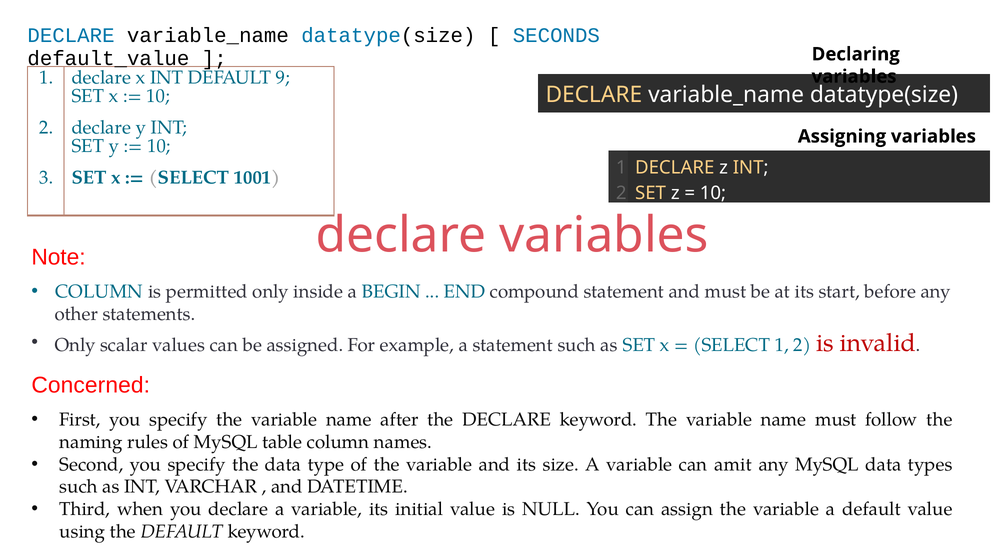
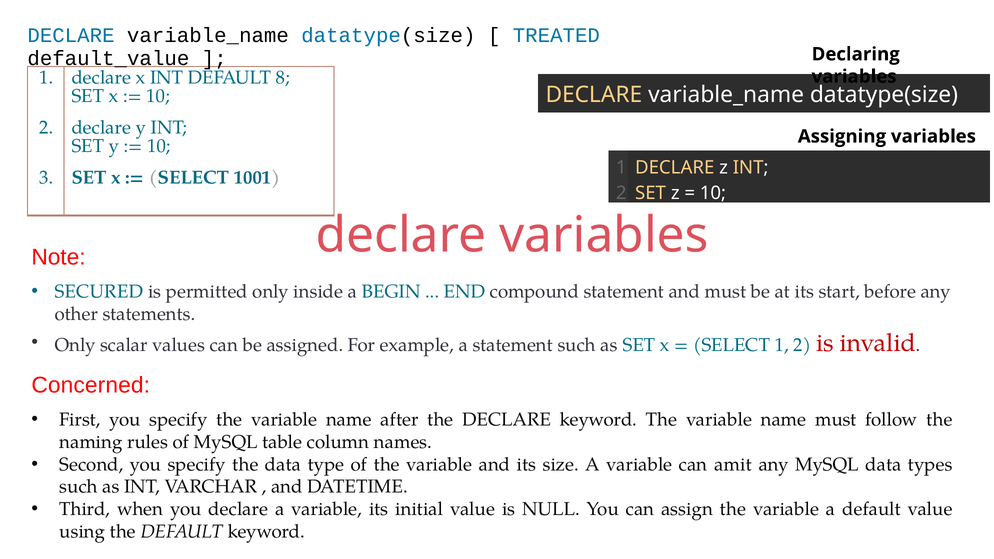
SECONDS: SECONDS -> TREATED
9: 9 -> 8
COLUMN at (99, 292): COLUMN -> SECURED
